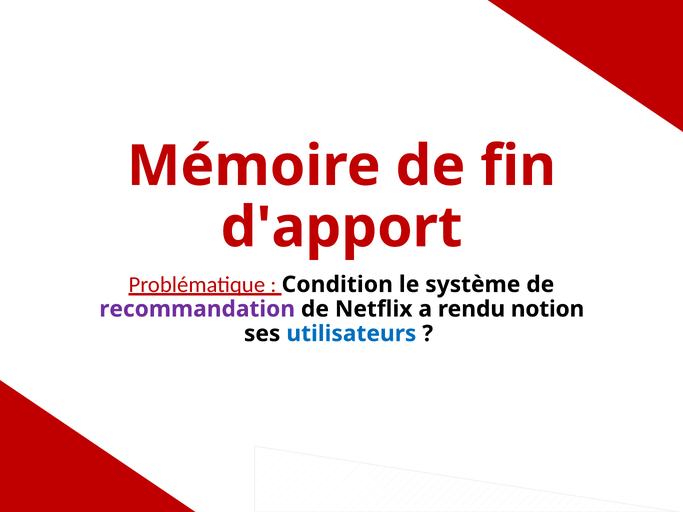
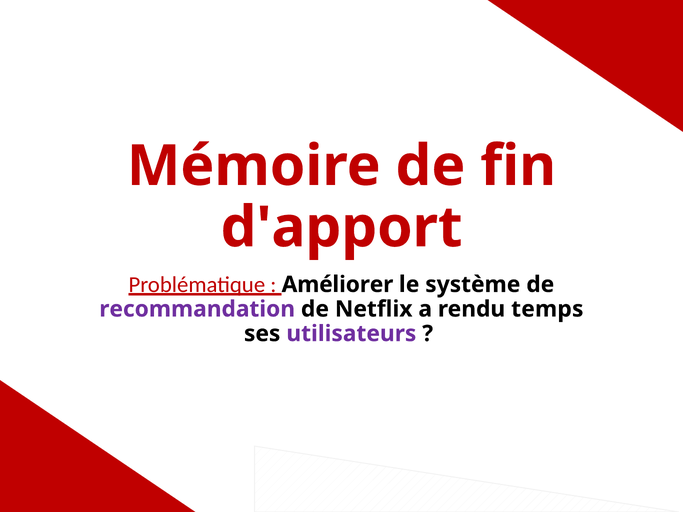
Condition: Condition -> Améliorer
notion: notion -> temps
utilisateurs colour: blue -> purple
